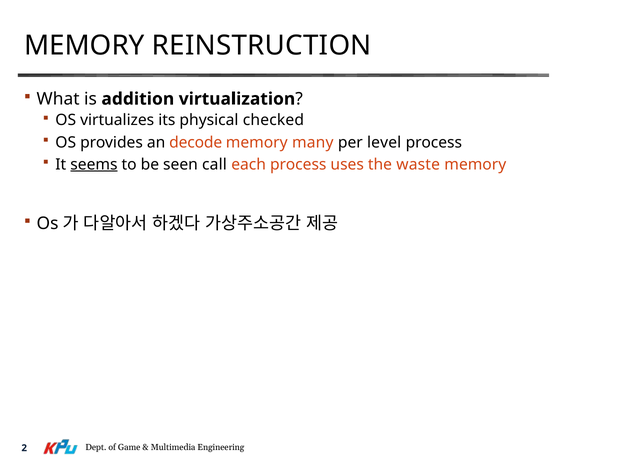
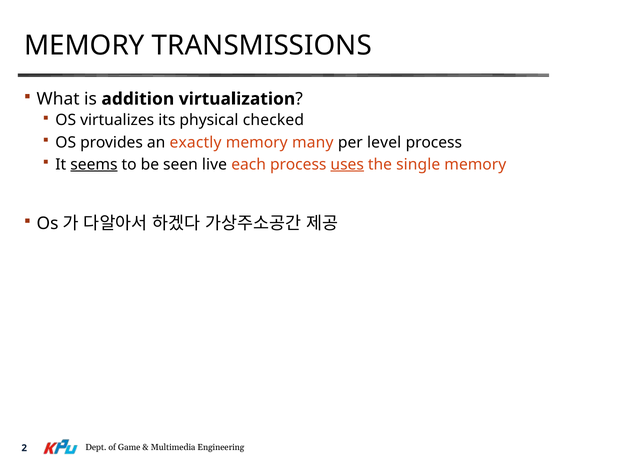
REINSTRUCTION: REINSTRUCTION -> TRANSMISSIONS
decode: decode -> exactly
call: call -> live
uses underline: none -> present
waste: waste -> single
